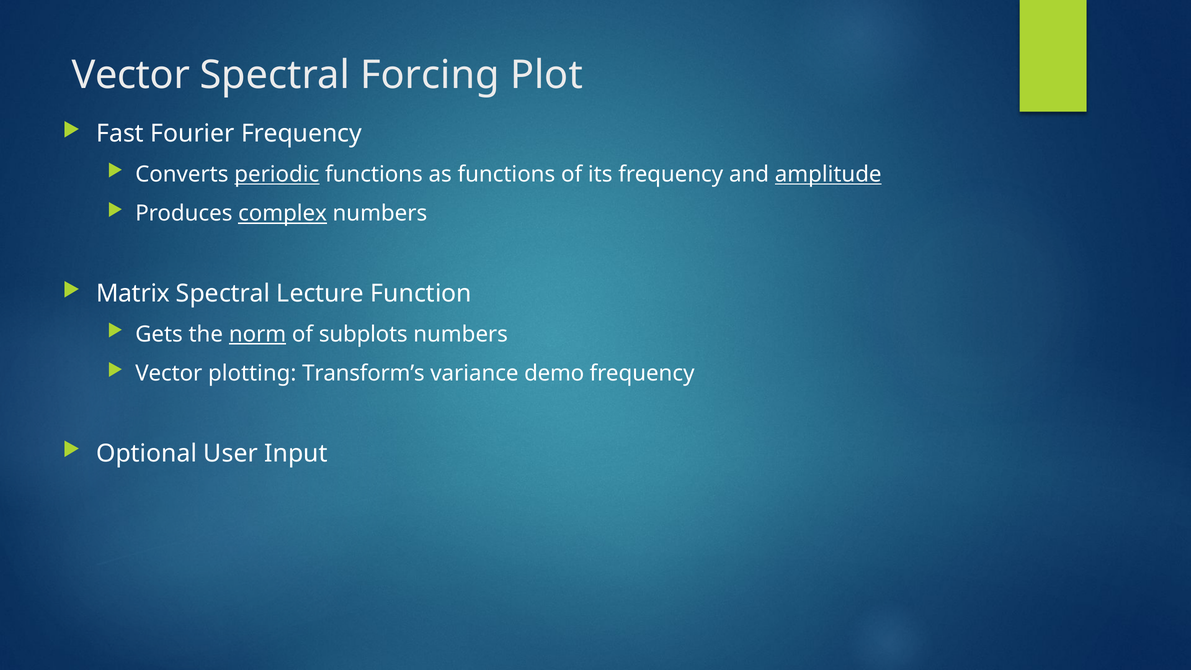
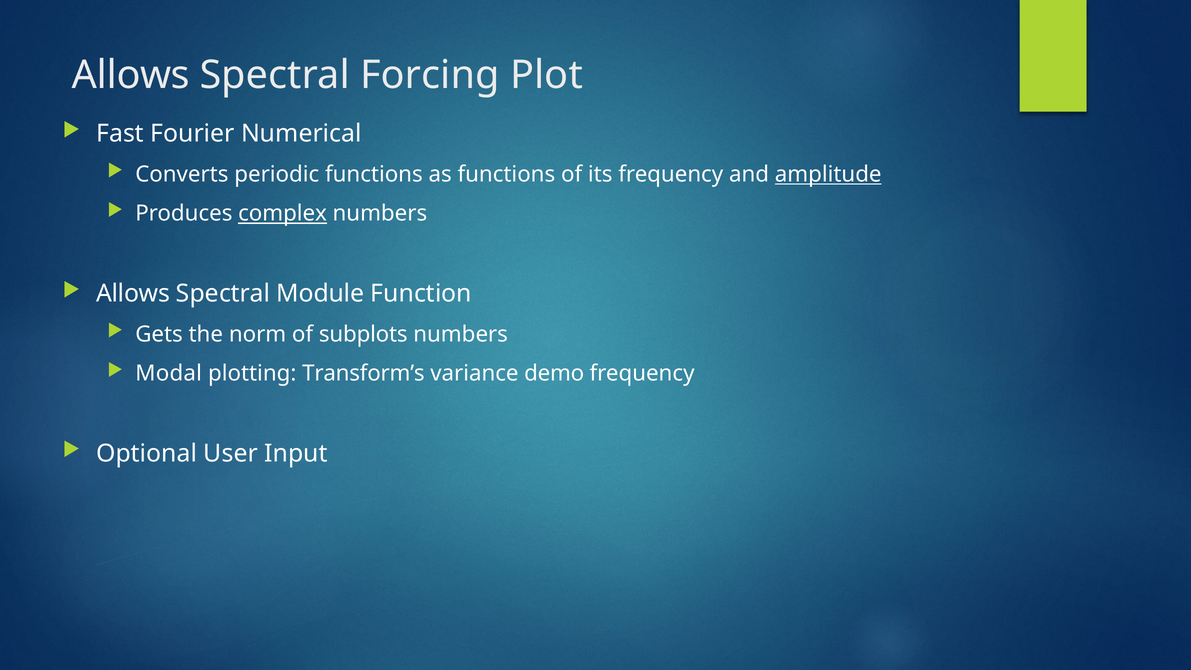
Vector at (131, 75): Vector -> Allows
Fourier Frequency: Frequency -> Numerical
periodic underline: present -> none
Matrix at (133, 294): Matrix -> Allows
Lecture: Lecture -> Module
norm underline: present -> none
Vector at (169, 373): Vector -> Modal
